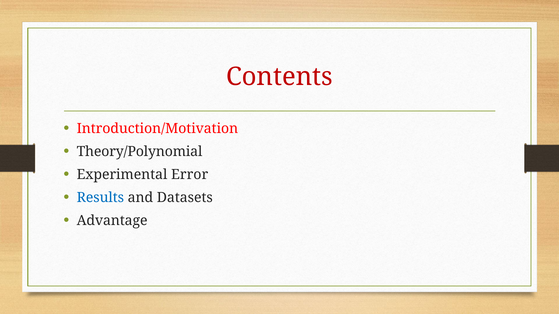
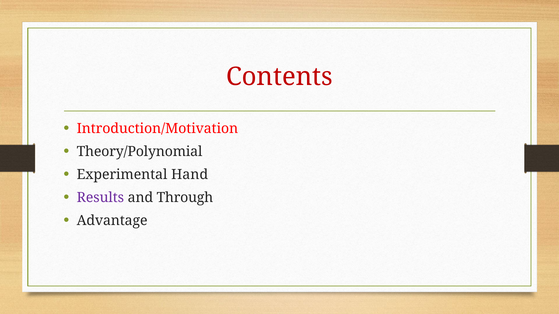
Error: Error -> Hand
Results colour: blue -> purple
Datasets: Datasets -> Through
